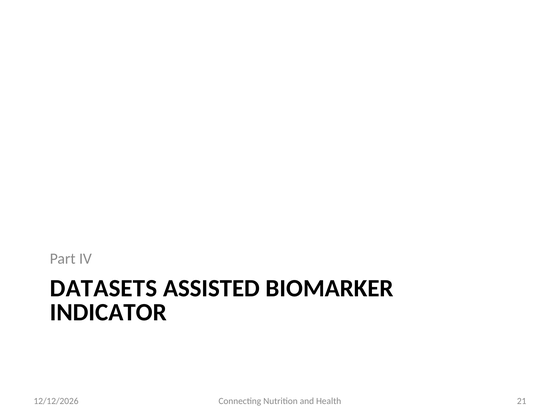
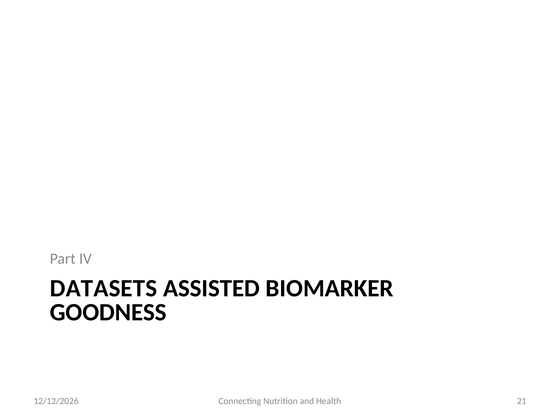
INDICATOR: INDICATOR -> GOODNESS
